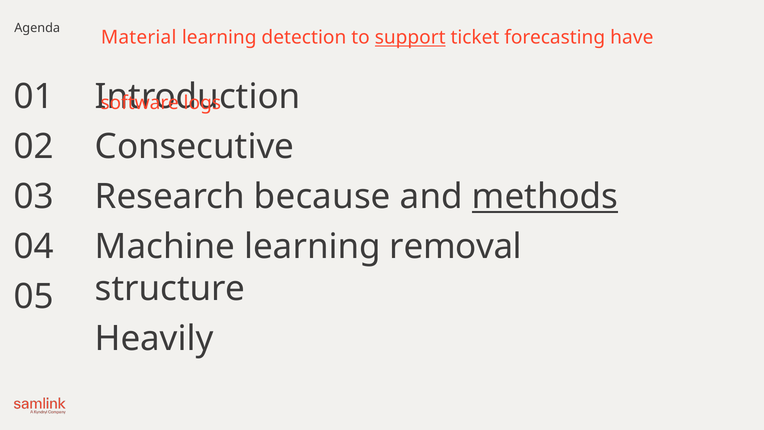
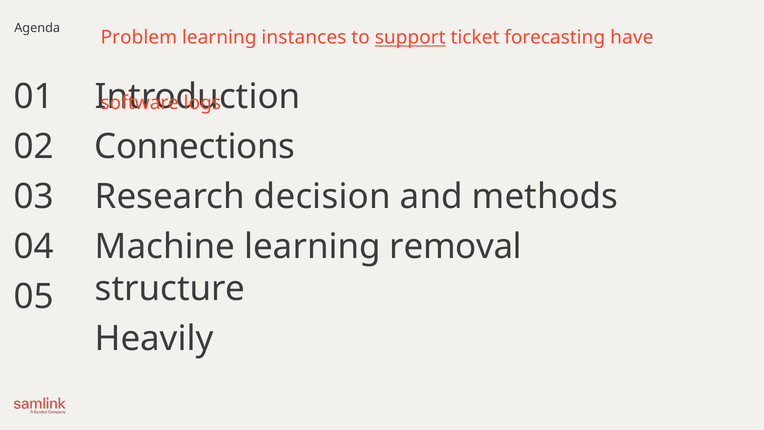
Material: Material -> Problem
detection: detection -> instances
Consecutive: Consecutive -> Connections
because: because -> decision
methods underline: present -> none
